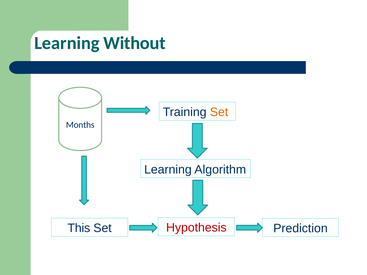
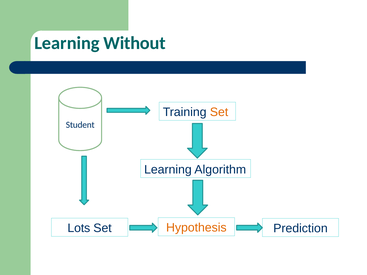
Months: Months -> Student
Hypothesis colour: red -> orange
This: This -> Lots
